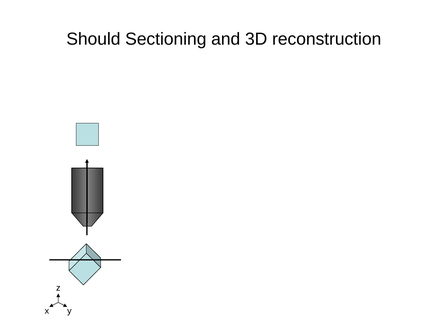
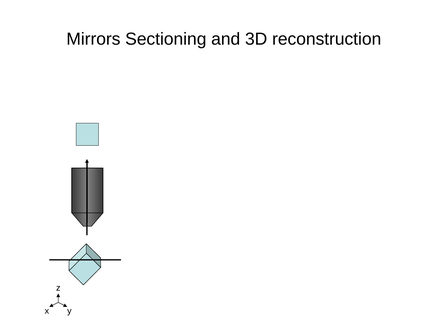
Should: Should -> Mirrors
